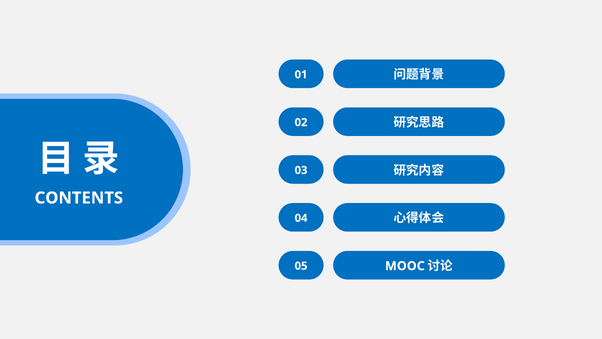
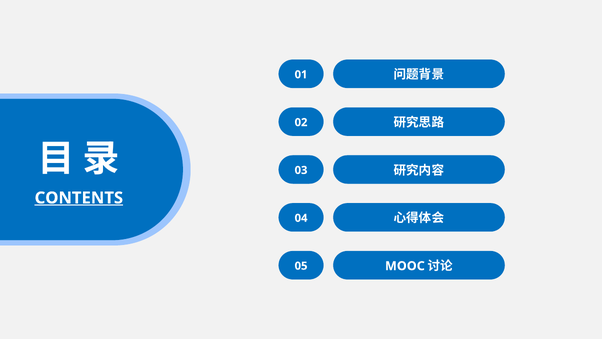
CONTENTS underline: none -> present
